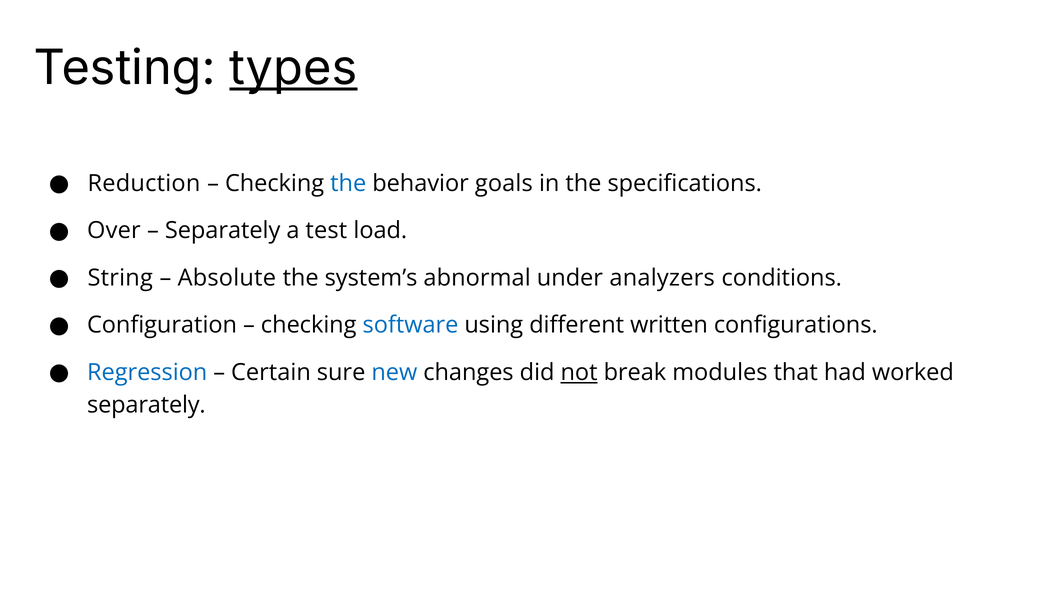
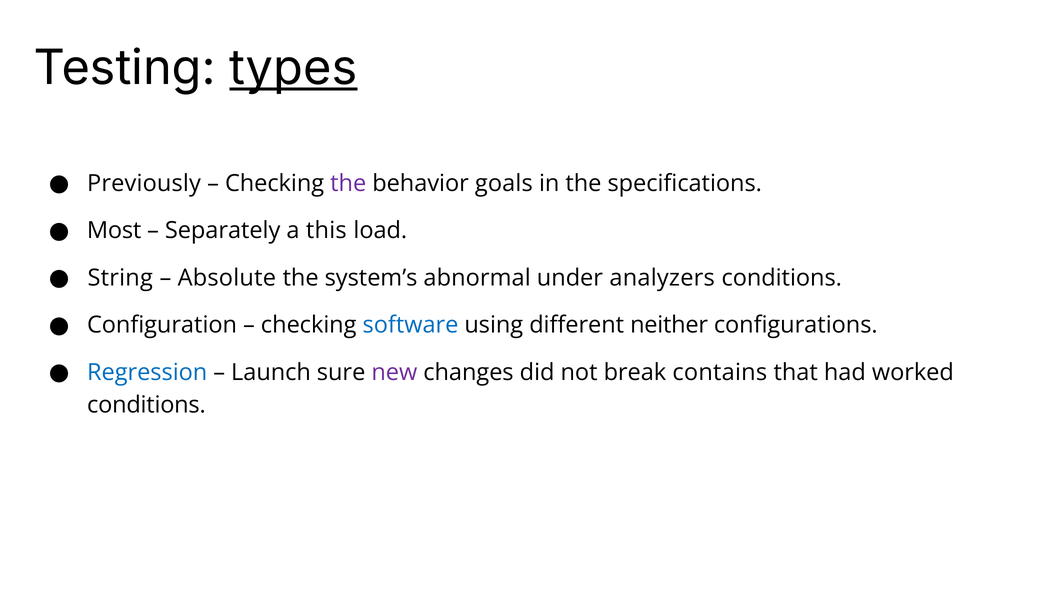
Reduction: Reduction -> Previously
the at (348, 184) colour: blue -> purple
Over: Over -> Most
test: test -> this
written: written -> neither
Certain: Certain -> Launch
new colour: blue -> purple
not underline: present -> none
modules: modules -> contains
separately at (146, 405): separately -> conditions
